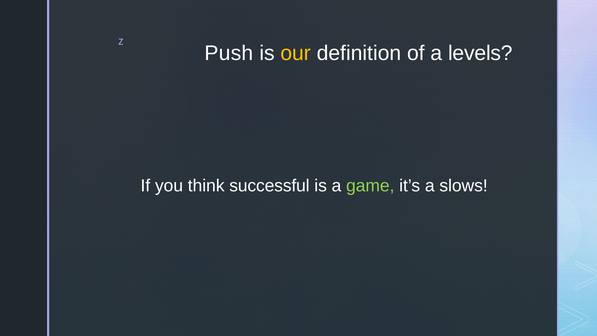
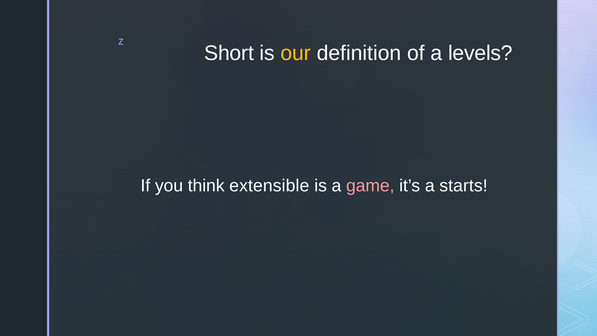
Push: Push -> Short
successful: successful -> extensible
game colour: light green -> pink
slows: slows -> starts
